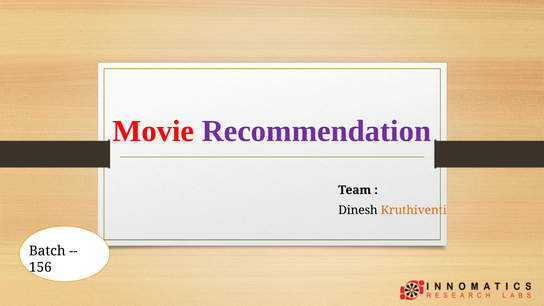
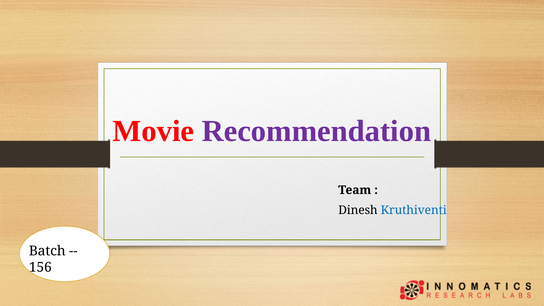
Kruthiventi colour: orange -> blue
